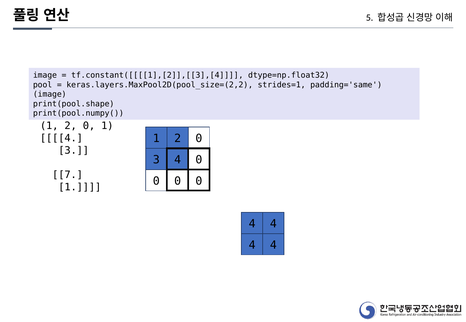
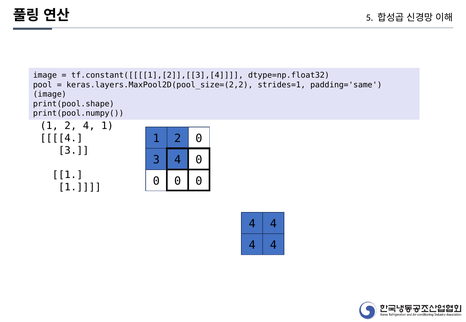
2 0: 0 -> 4
7 at (68, 175): 7 -> 1
